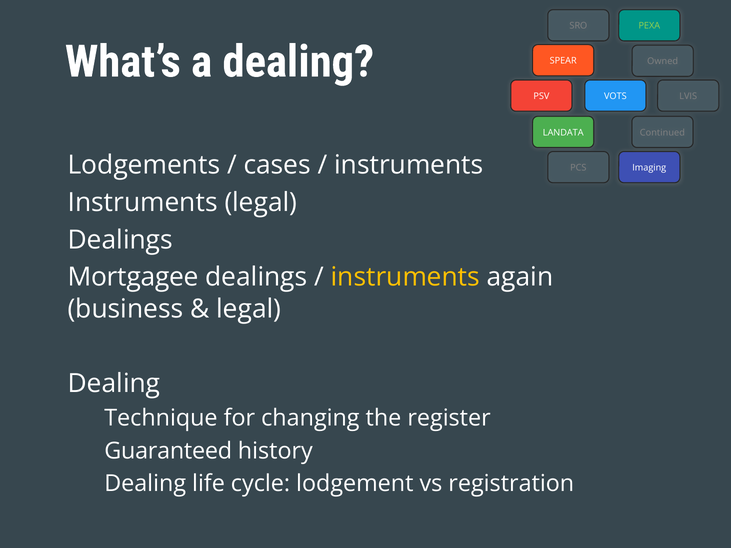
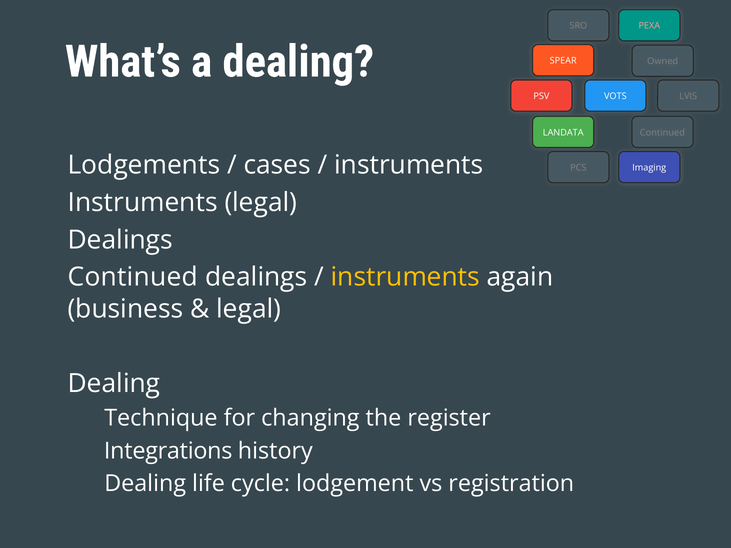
PEXA colour: light green -> pink
Mortgagee at (133, 277): Mortgagee -> Continued
Guaranteed: Guaranteed -> Integrations
